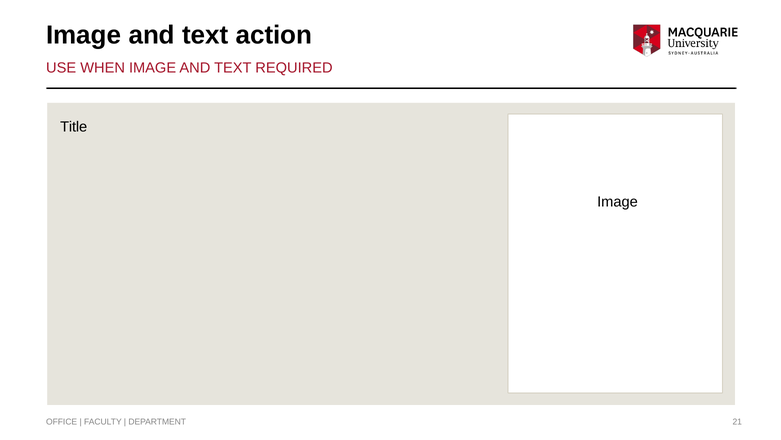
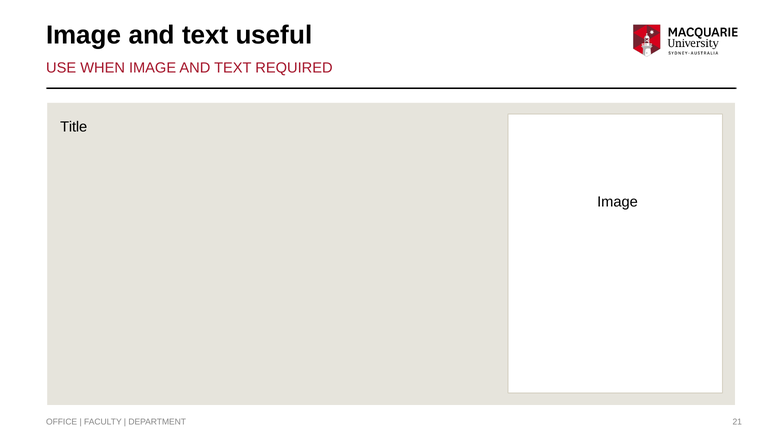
action: action -> useful
